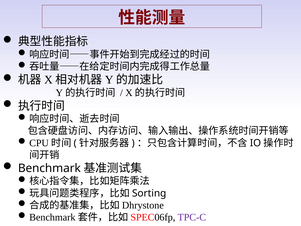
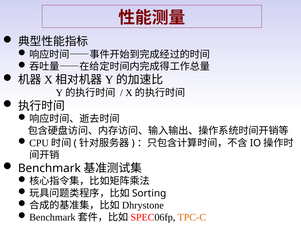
TPC-C colour: purple -> orange
